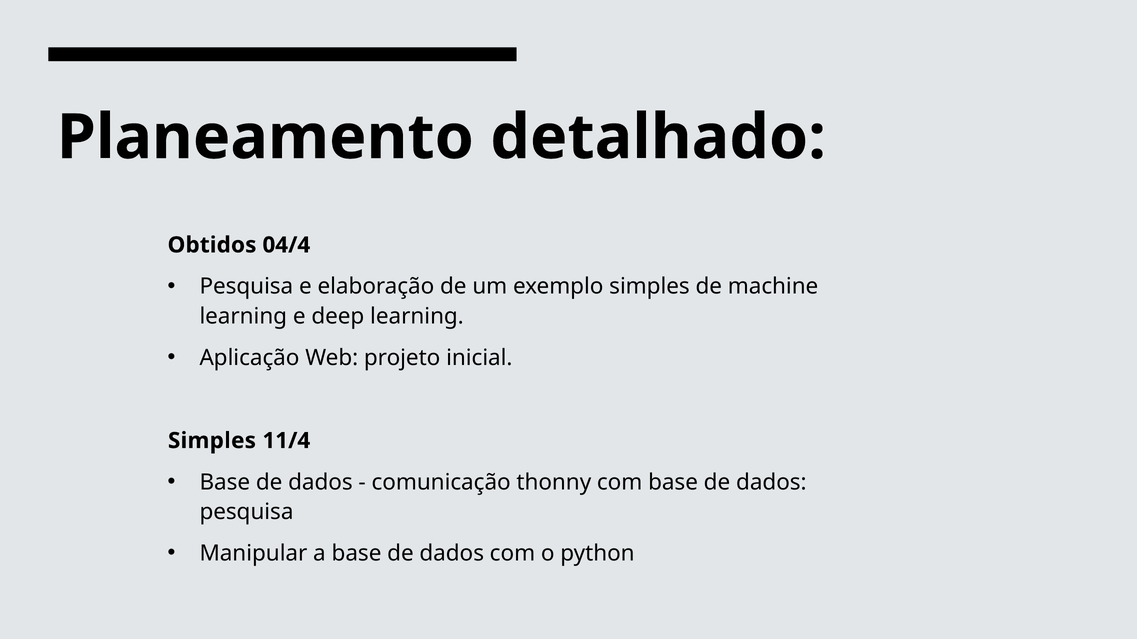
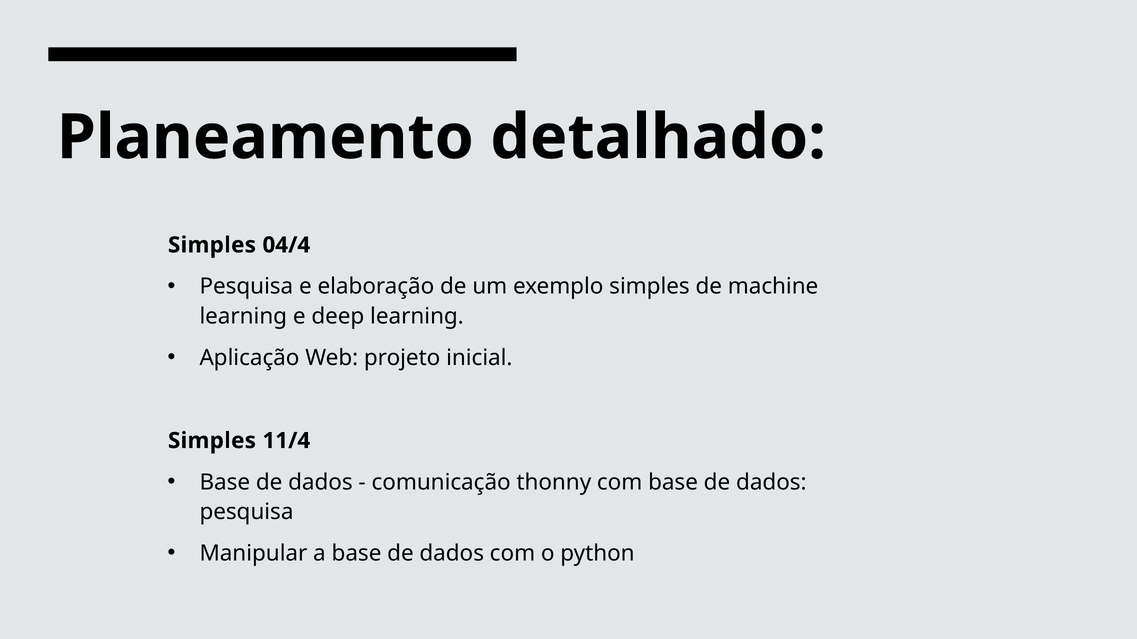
Obtidos at (212, 245): Obtidos -> Simples
